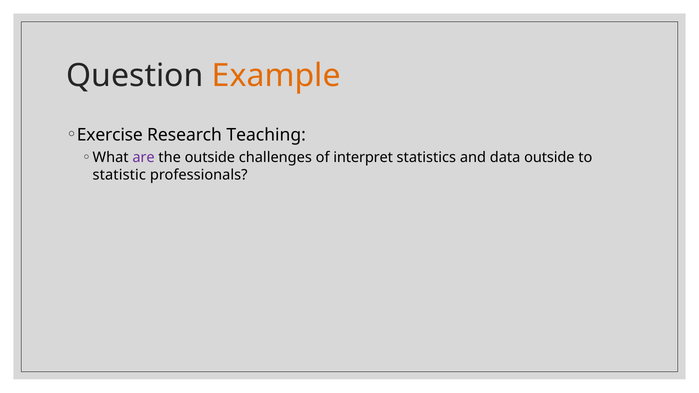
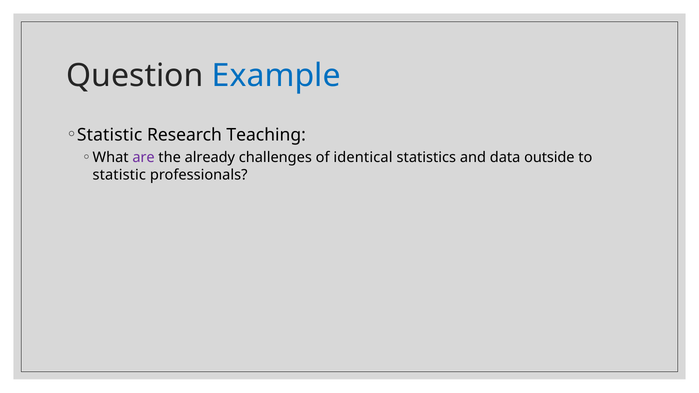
Example colour: orange -> blue
Exercise at (110, 135): Exercise -> Statistic
the outside: outside -> already
interpret: interpret -> identical
